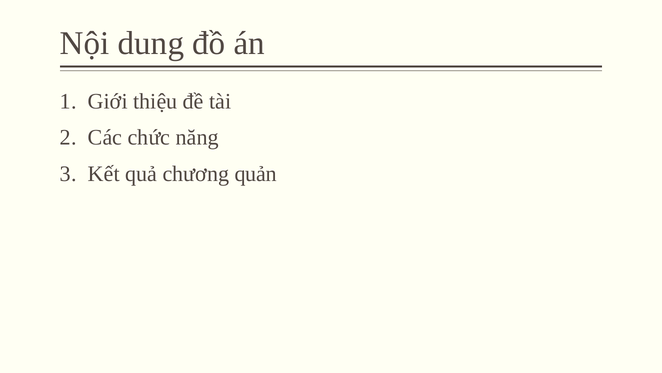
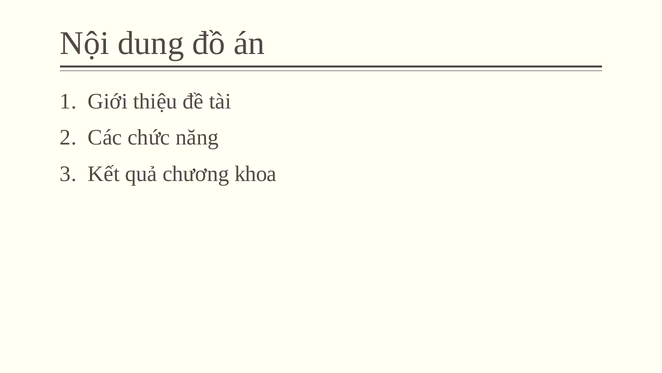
quản: quản -> khoa
